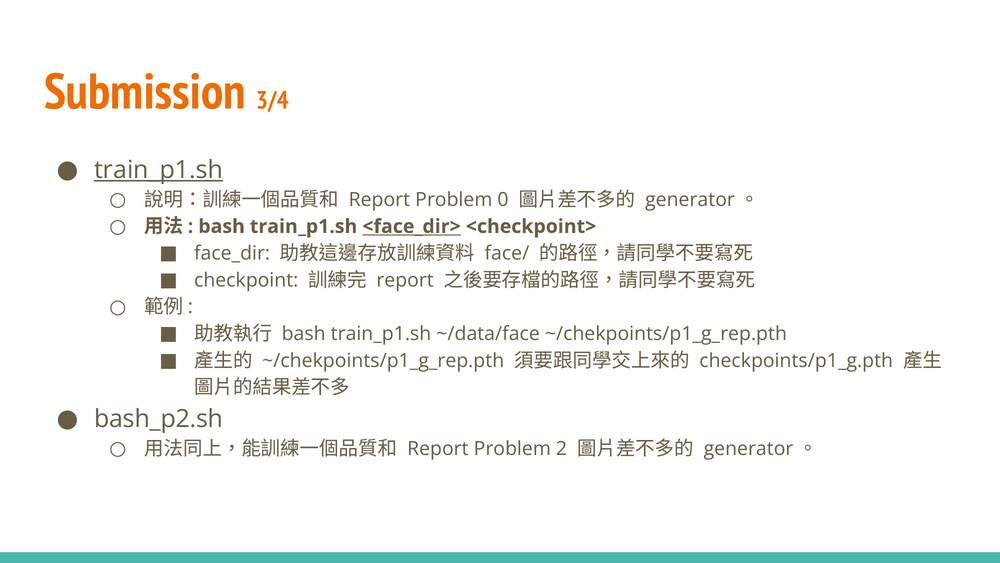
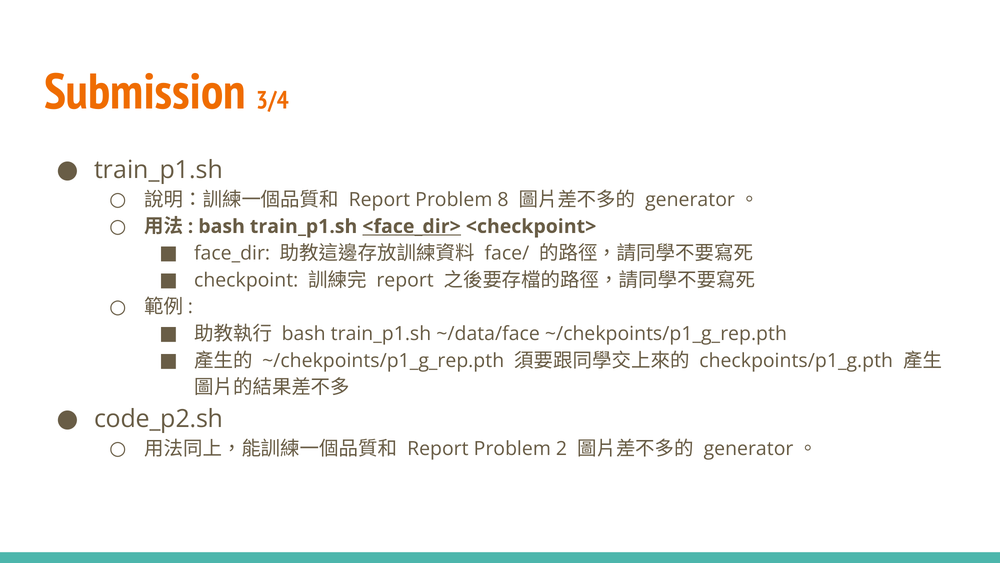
train_p1.sh at (159, 170) underline: present -> none
0: 0 -> 8
bash_p2.sh: bash_p2.sh -> code_p2.sh
